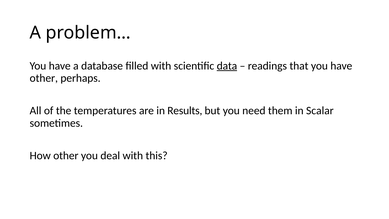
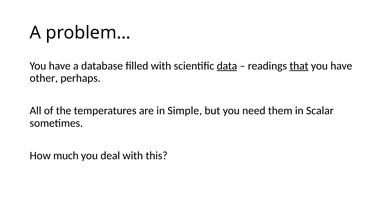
that underline: none -> present
Results: Results -> Simple
How other: other -> much
